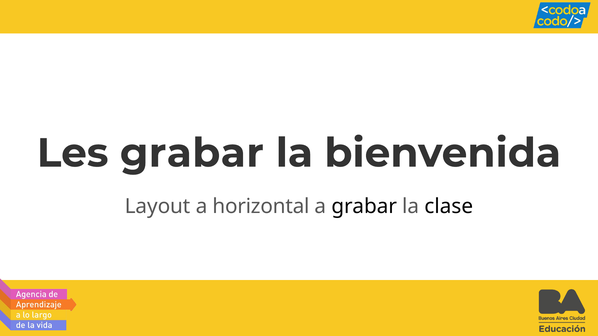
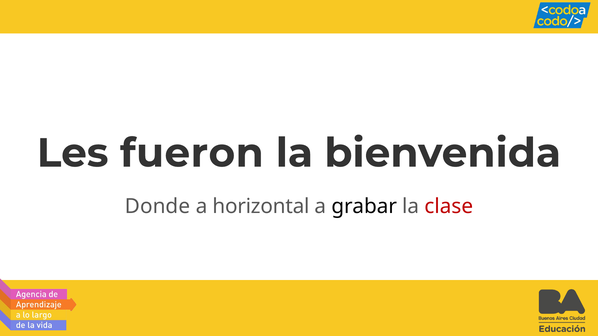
Les grabar: grabar -> fueron
Layout: Layout -> Donde
clase colour: black -> red
